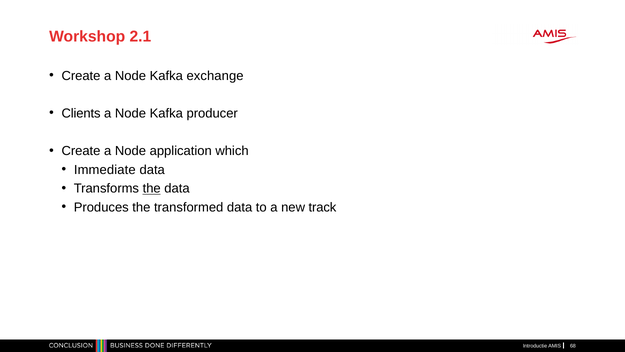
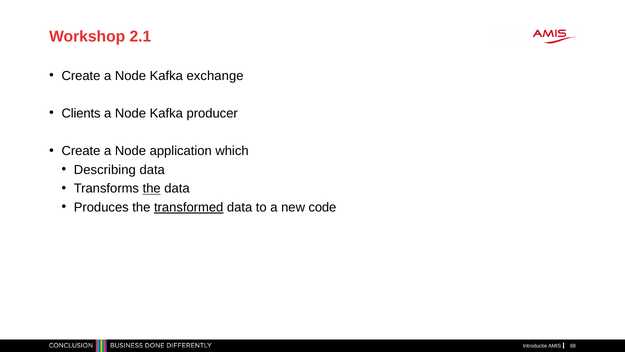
Immediate: Immediate -> Describing
transformed underline: none -> present
track: track -> code
